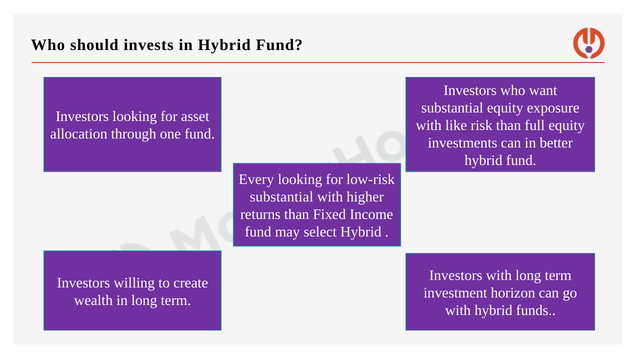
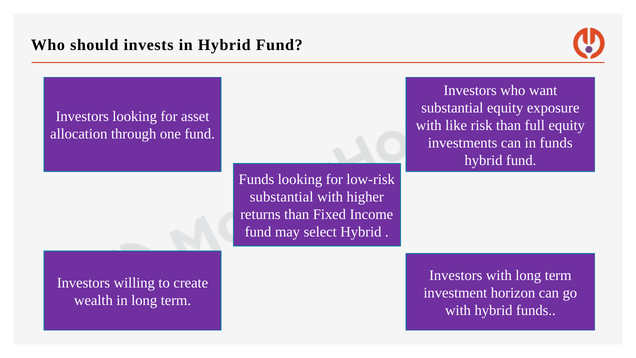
in better: better -> funds
Every at (256, 179): Every -> Funds
